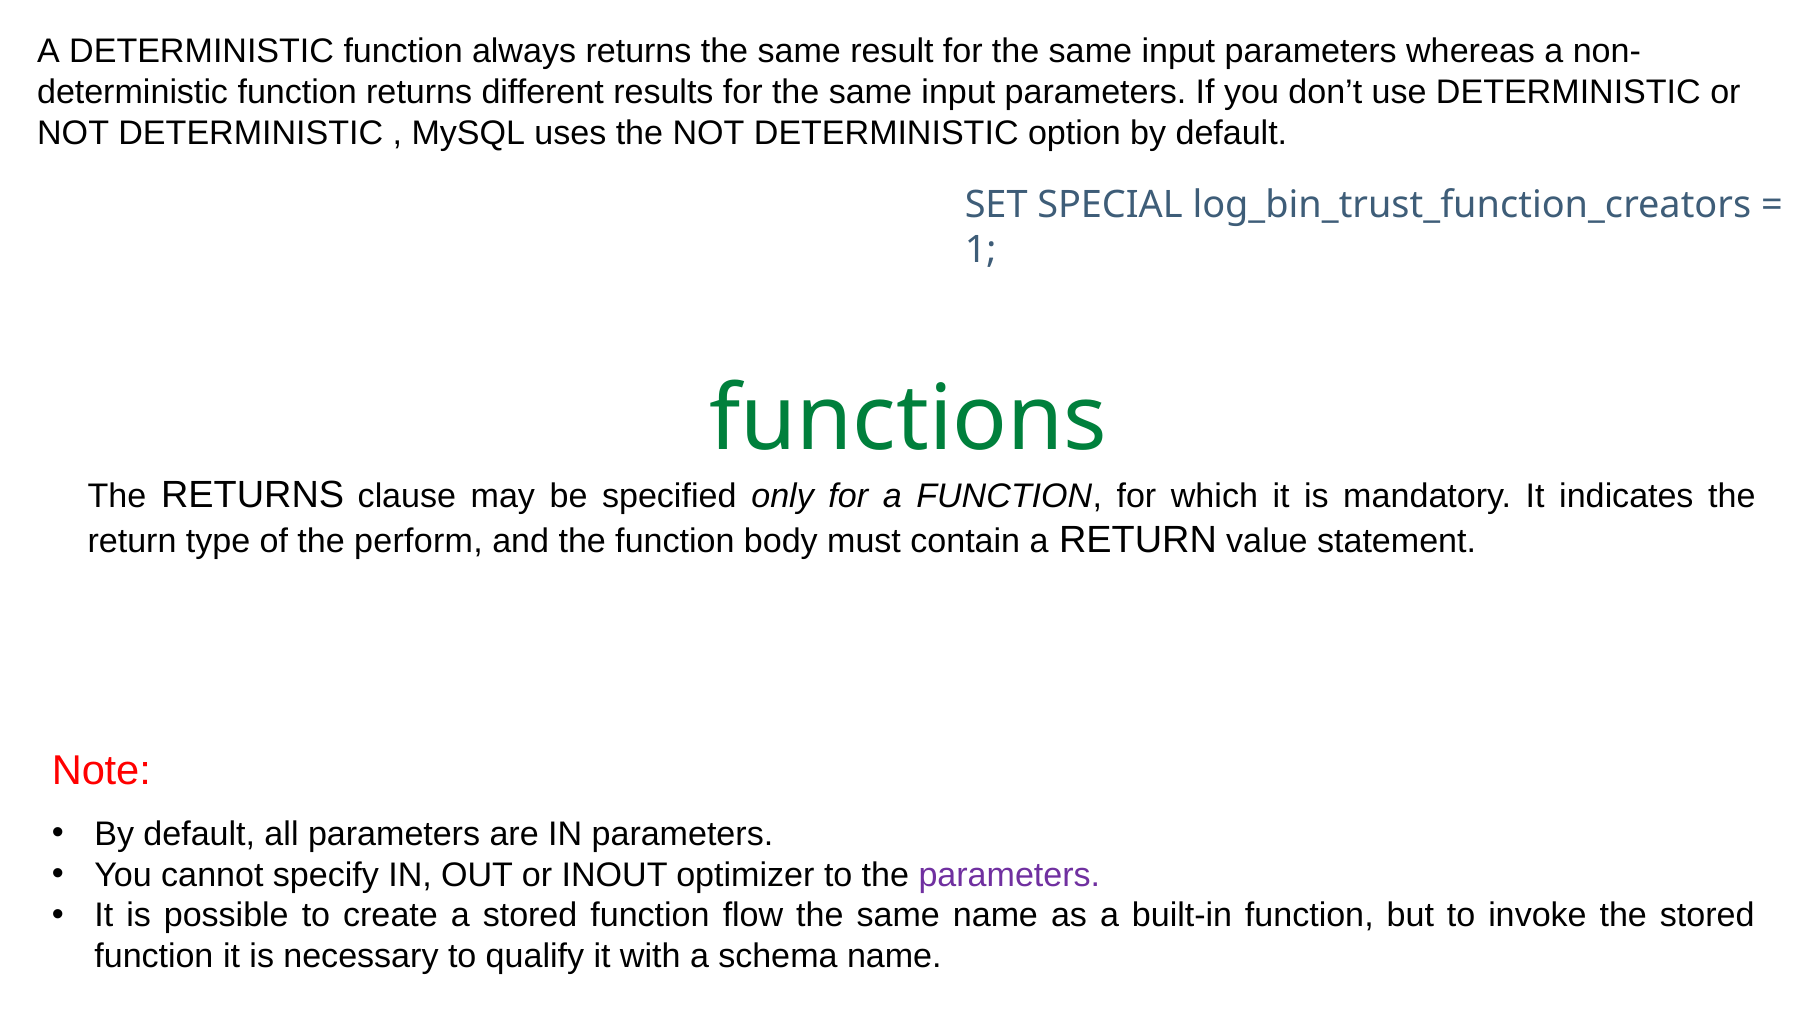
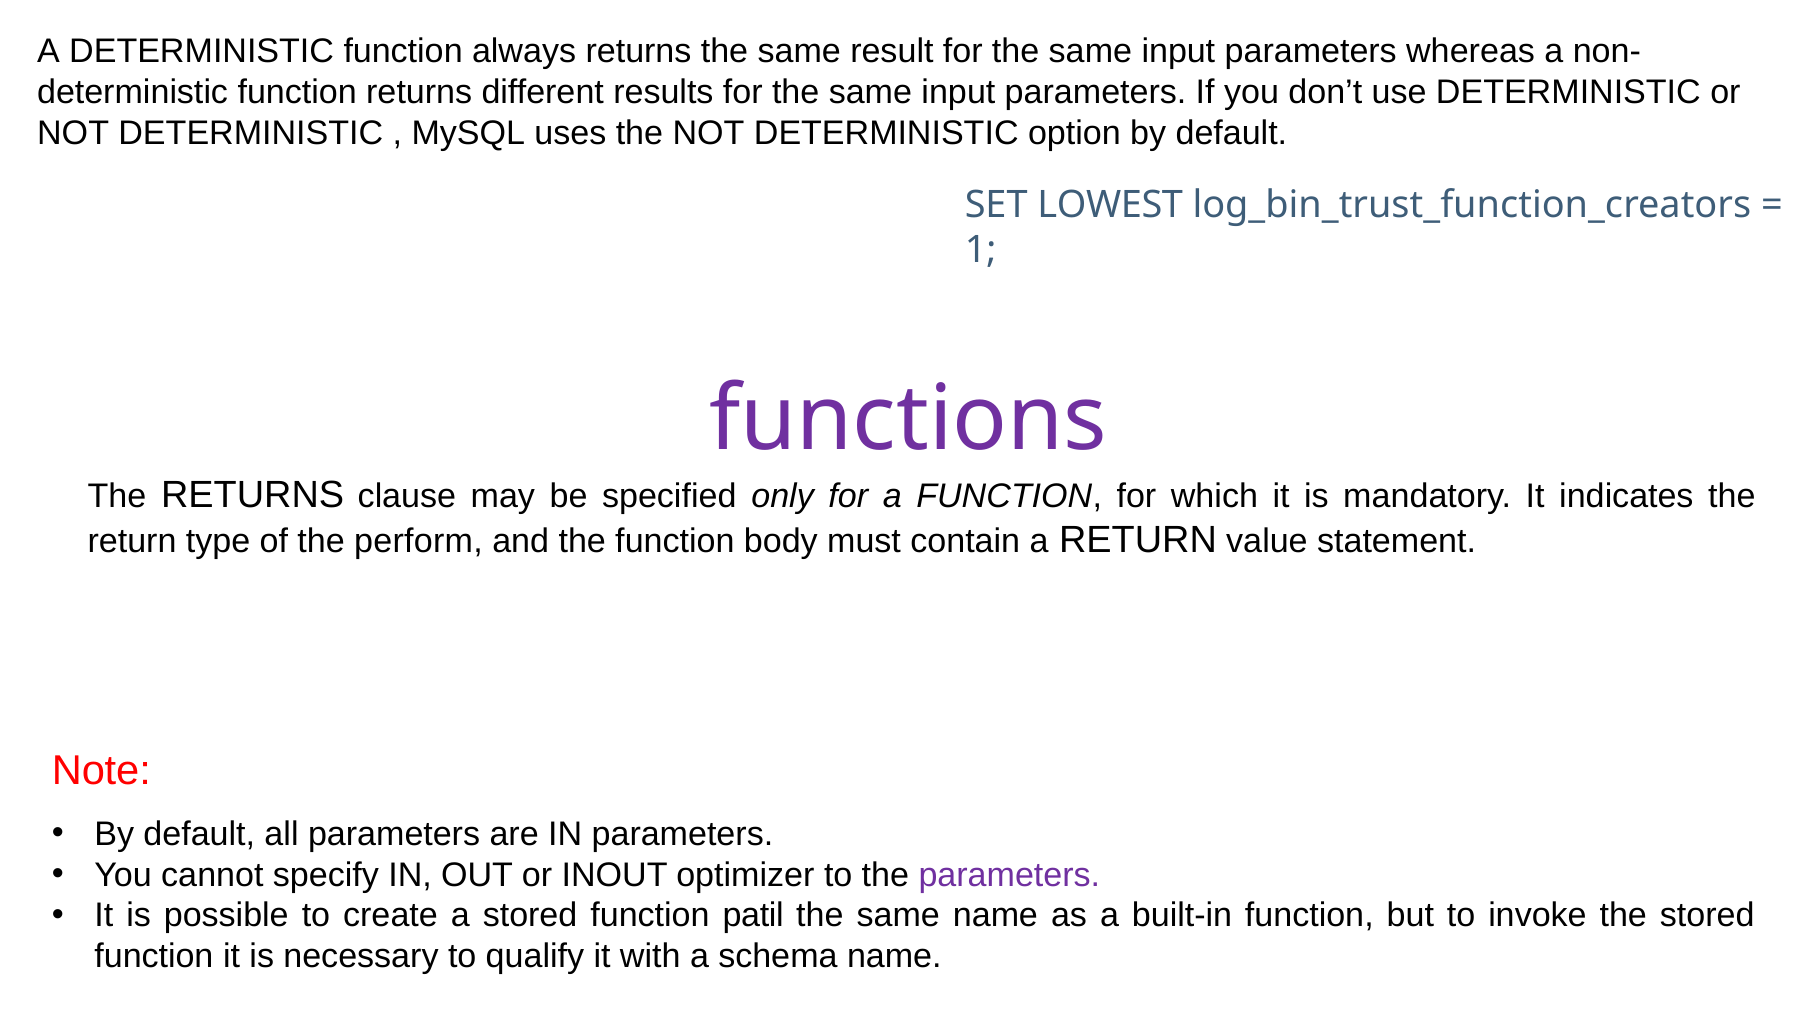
SPECIAL: SPECIAL -> LOWEST
functions colour: green -> purple
flow: flow -> patil
